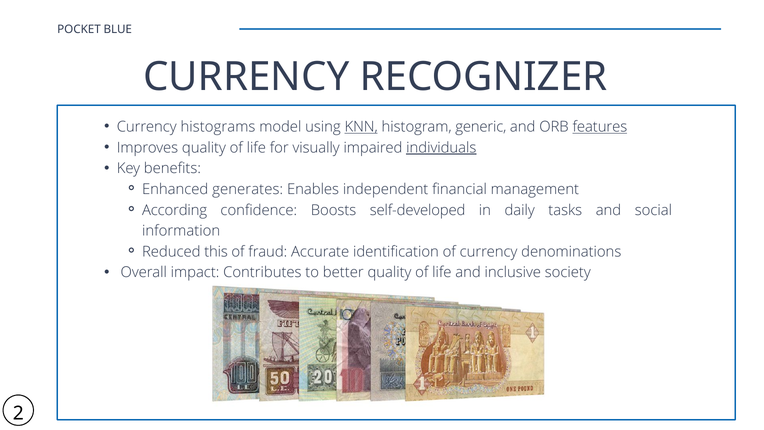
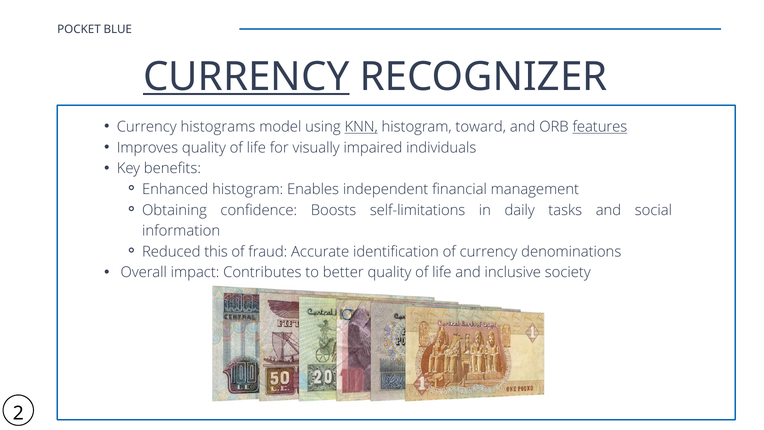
CURRENCY at (246, 77) underline: none -> present
generic: generic -> toward
individuals underline: present -> none
Enhanced generates: generates -> histogram
According: According -> Obtaining
self-developed: self-developed -> self-limitations
